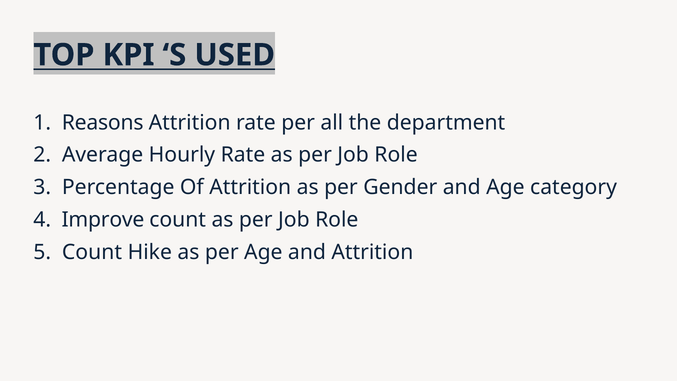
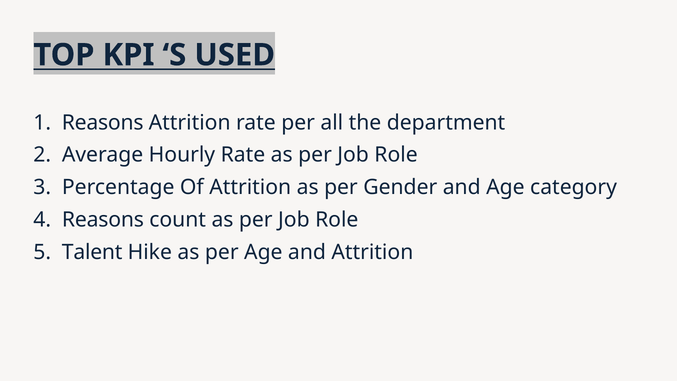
Improve at (103, 220): Improve -> Reasons
Count at (92, 252): Count -> Talent
